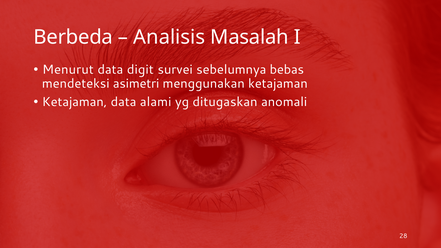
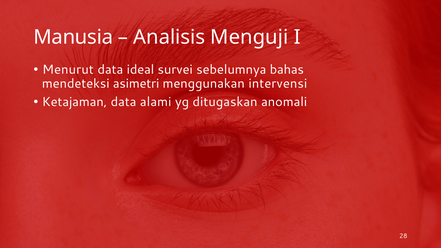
Berbeda: Berbeda -> Manusia
Masalah: Masalah -> Menguji
digit: digit -> ideal
bebas: bebas -> bahas
menggunakan ketajaman: ketajaman -> intervensi
